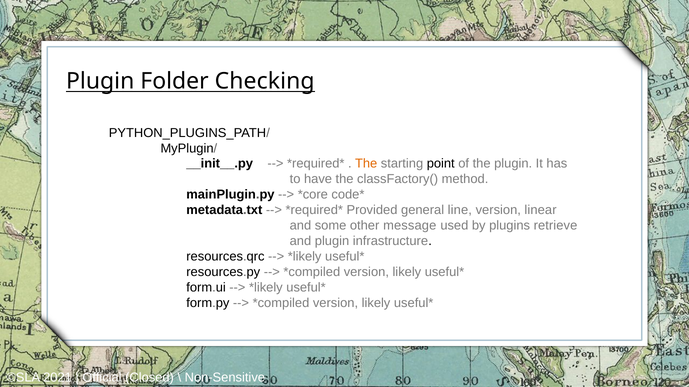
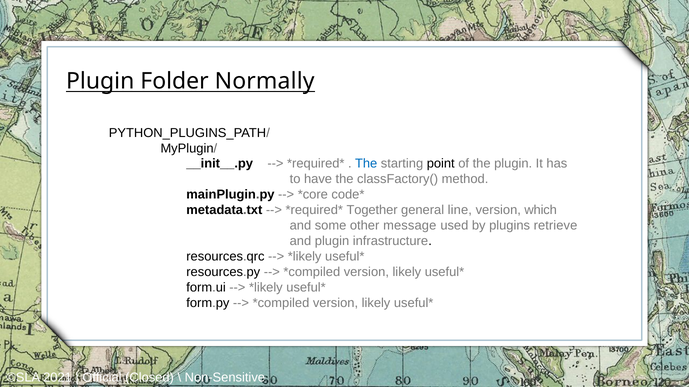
Checking: Checking -> Normally
The at (366, 164) colour: orange -> blue
Provided: Provided -> Together
linear: linear -> which
